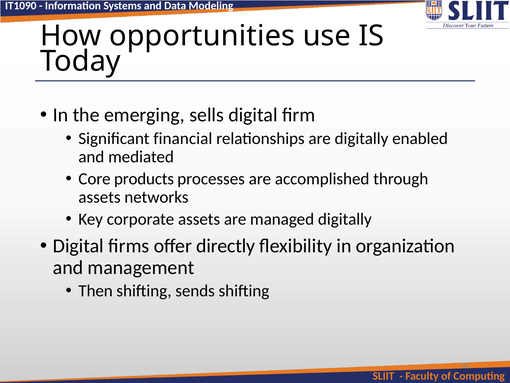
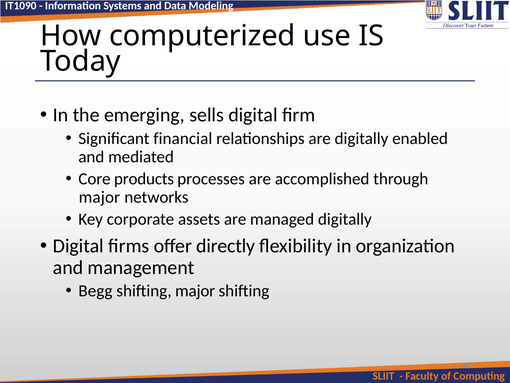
opportunities: opportunities -> computerized
assets at (99, 197): assets -> major
Then: Then -> Begg
shifting sends: sends -> major
